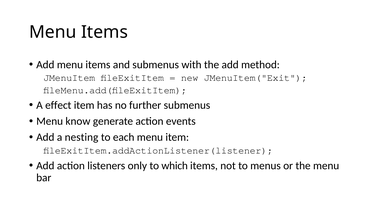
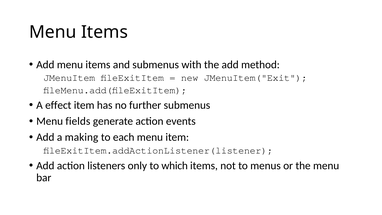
know: know -> fields
nesting: nesting -> making
